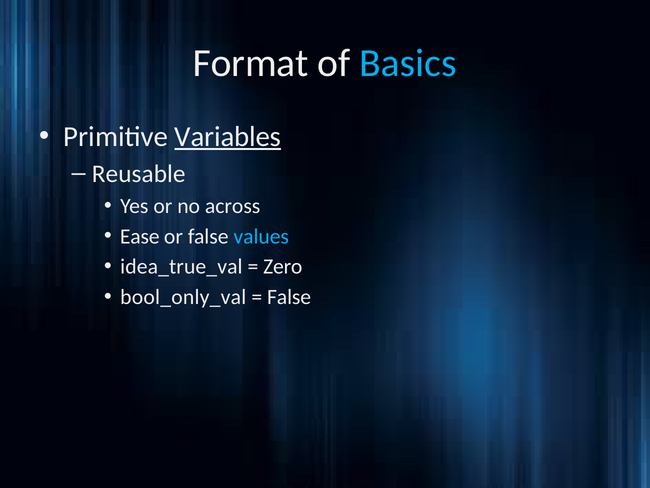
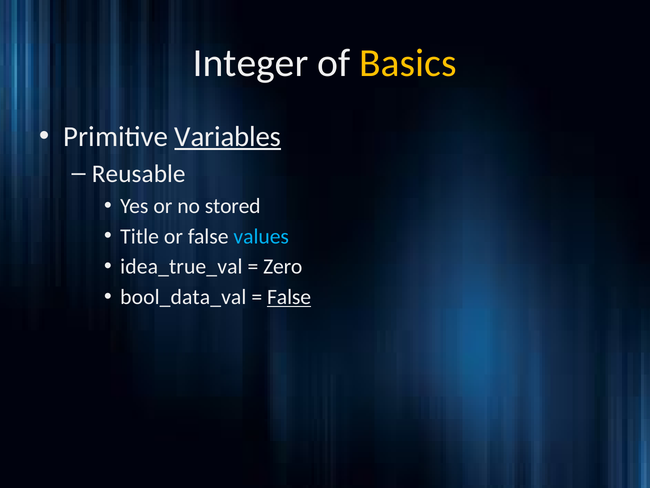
Format: Format -> Integer
Basics colour: light blue -> yellow
across: across -> stored
Ease: Ease -> Title
bool_only_val: bool_only_val -> bool_data_val
False at (289, 297) underline: none -> present
